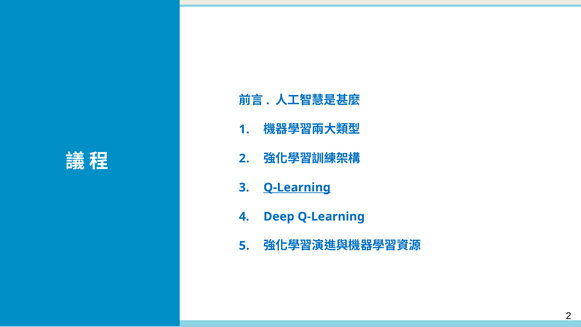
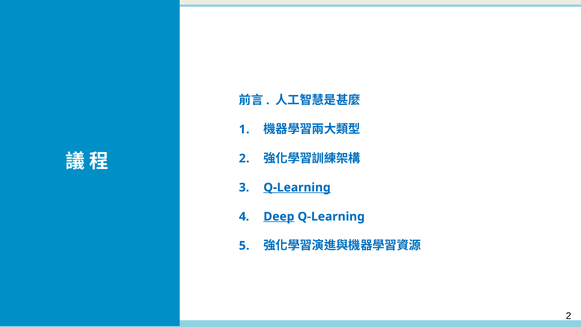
Deep underline: none -> present
